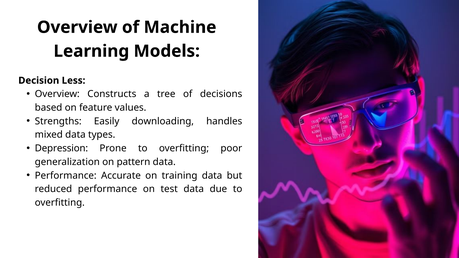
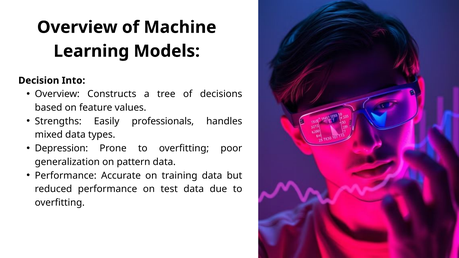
Less: Less -> Into
downloading: downloading -> professionals
